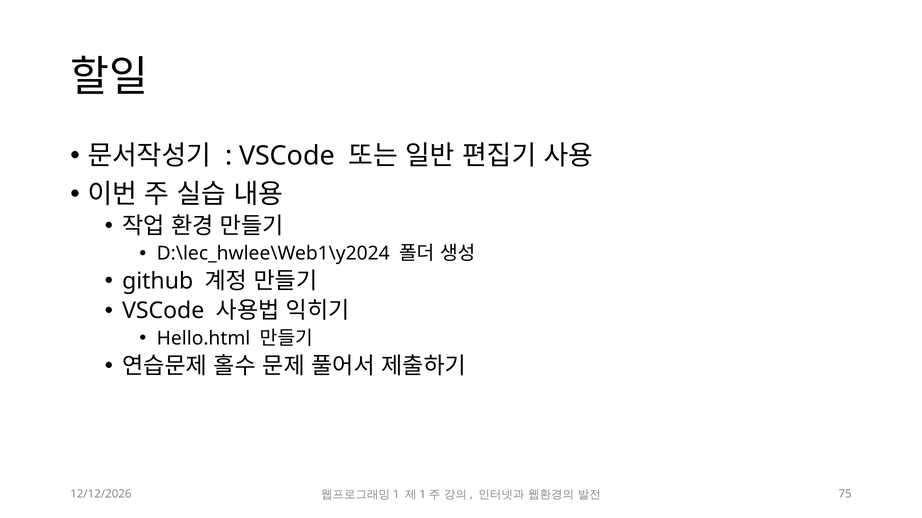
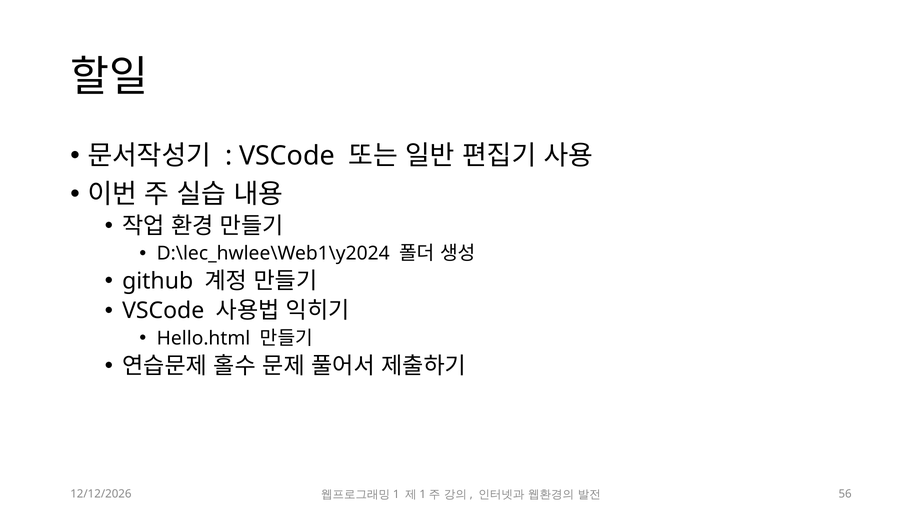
75: 75 -> 56
